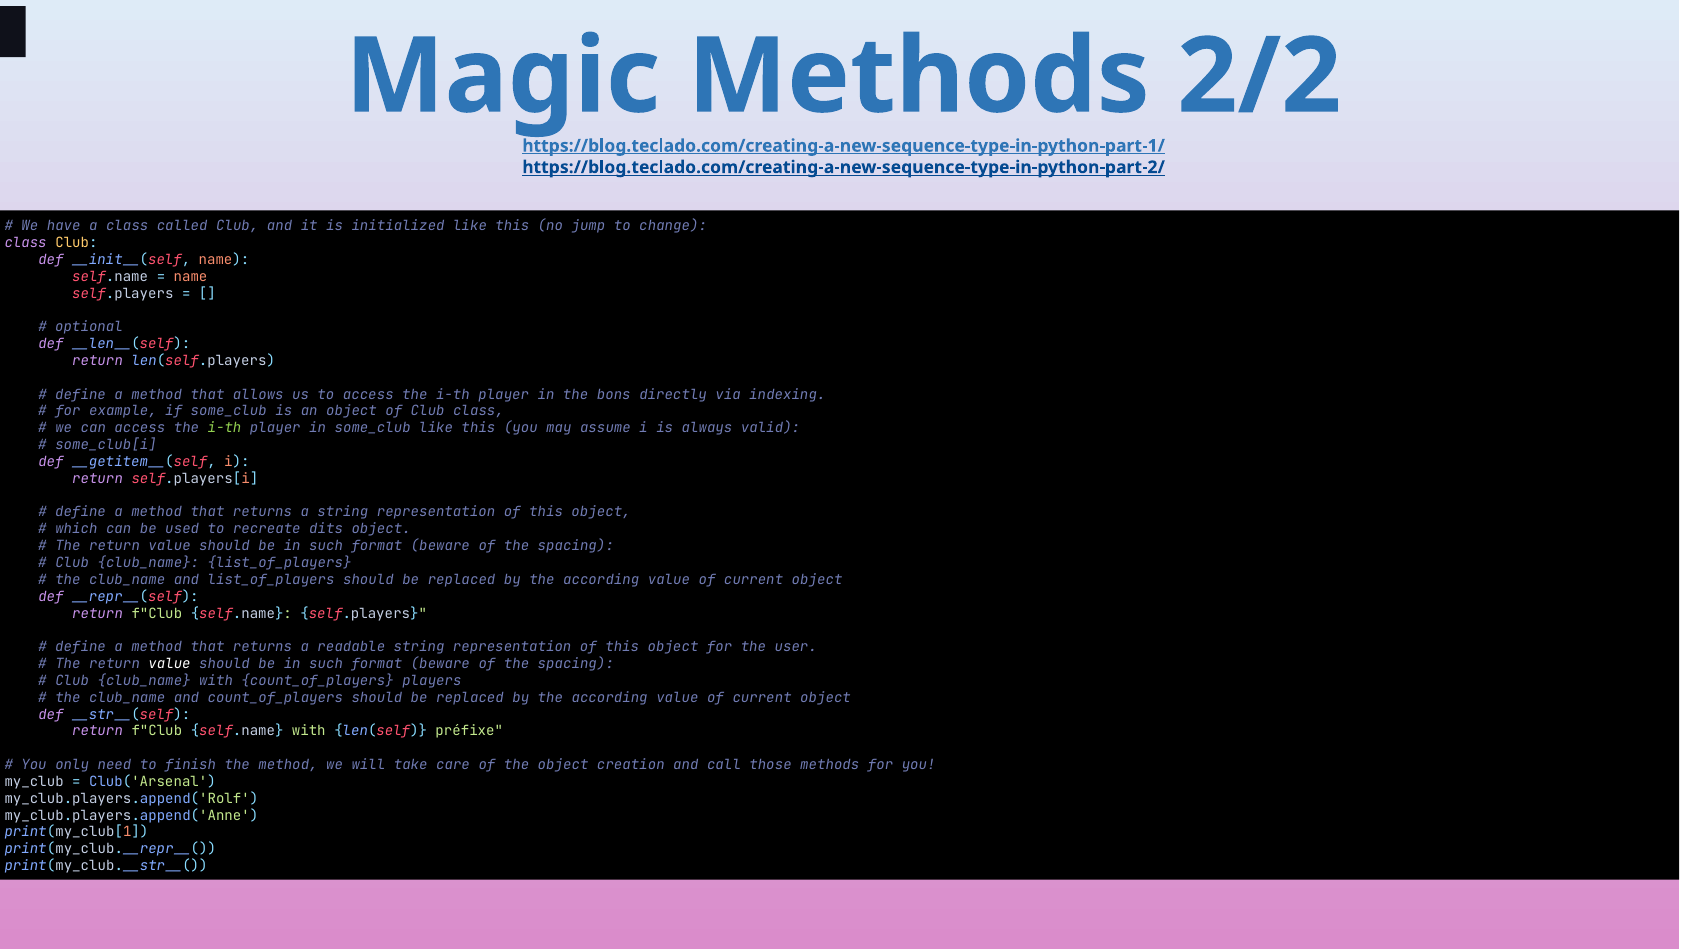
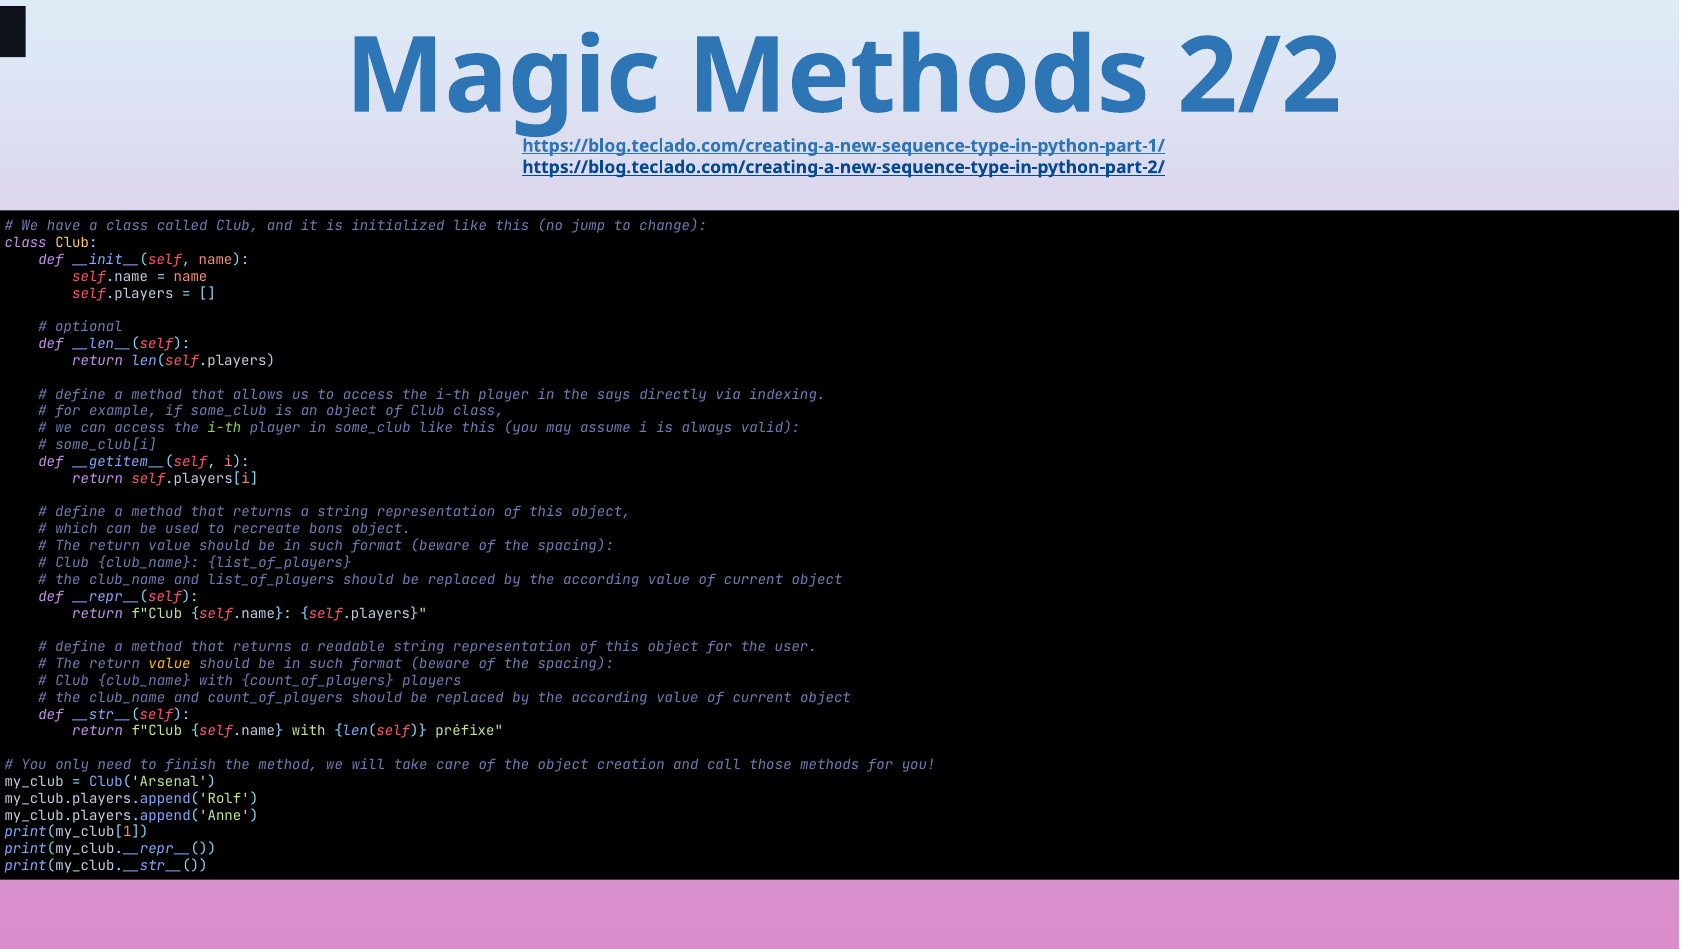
bons: bons -> says
dits: dits -> bons
value at (170, 664) colour: white -> yellow
